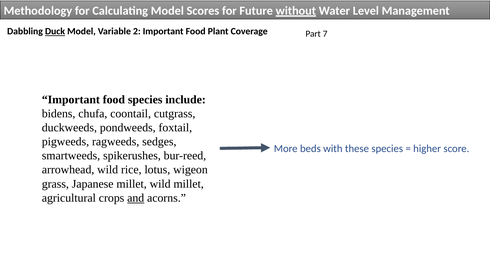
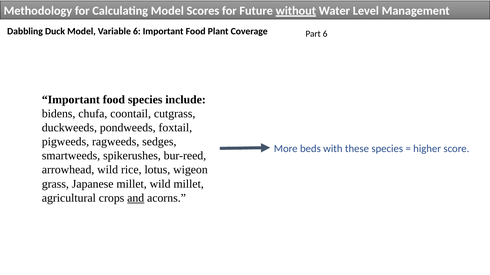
Duck underline: present -> none
Variable 2: 2 -> 6
Part 7: 7 -> 6
